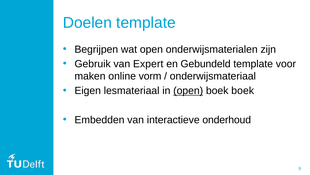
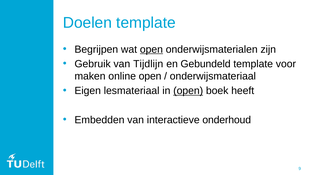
open at (151, 49) underline: none -> present
Expert: Expert -> Tijdlijn
online vorm: vorm -> open
boek boek: boek -> heeft
